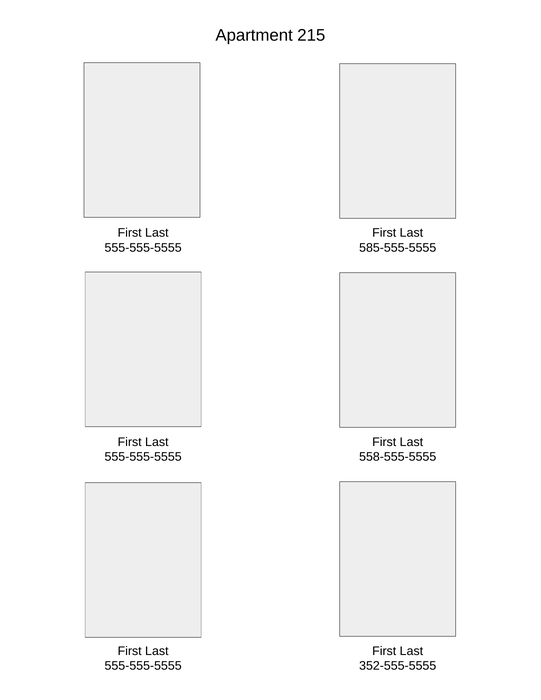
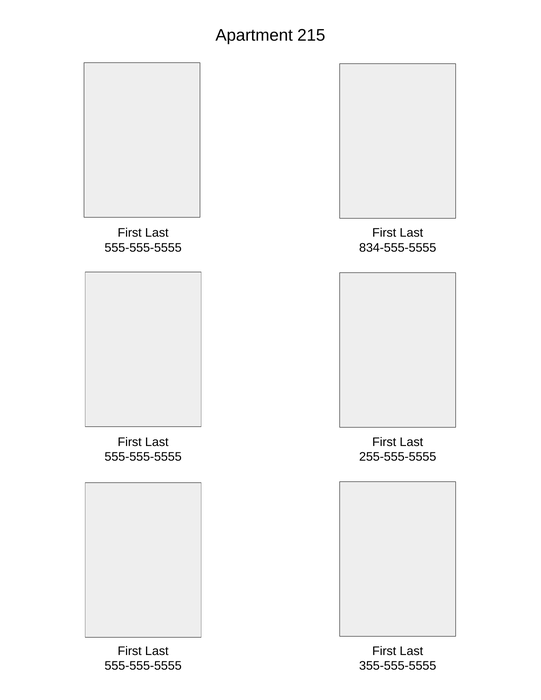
585-555-5555: 585-555-5555 -> 834-555-5555
558-555-5555: 558-555-5555 -> 255-555-5555
352-555-5555: 352-555-5555 -> 355-555-5555
